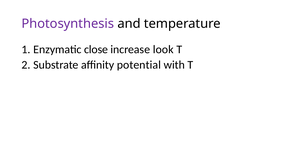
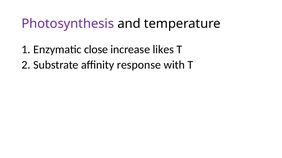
look: look -> likes
potential: potential -> response
